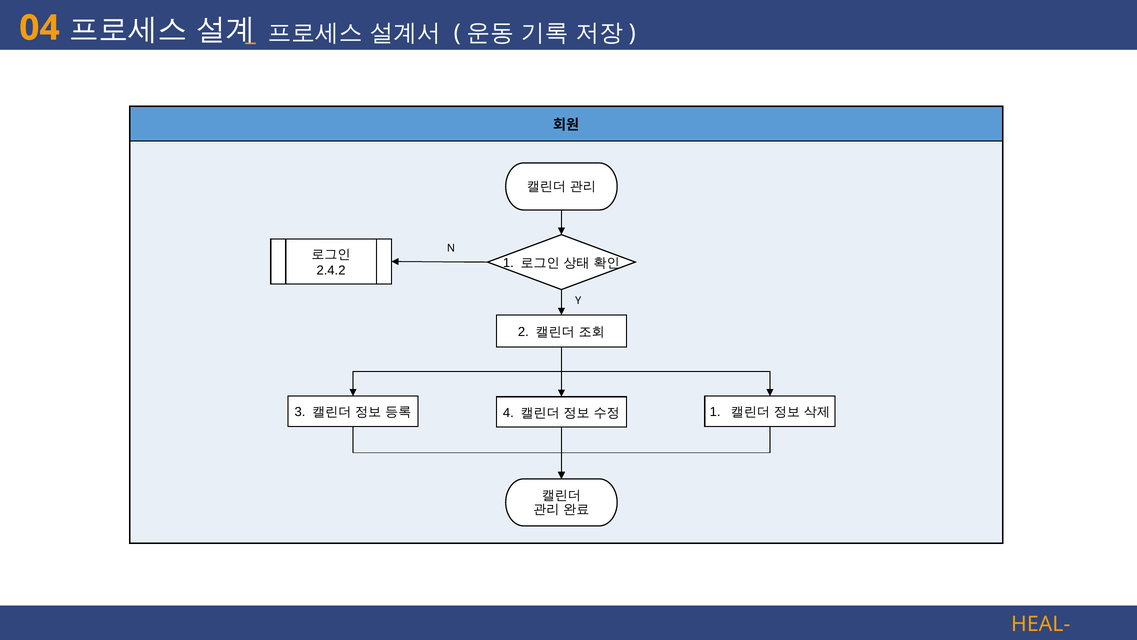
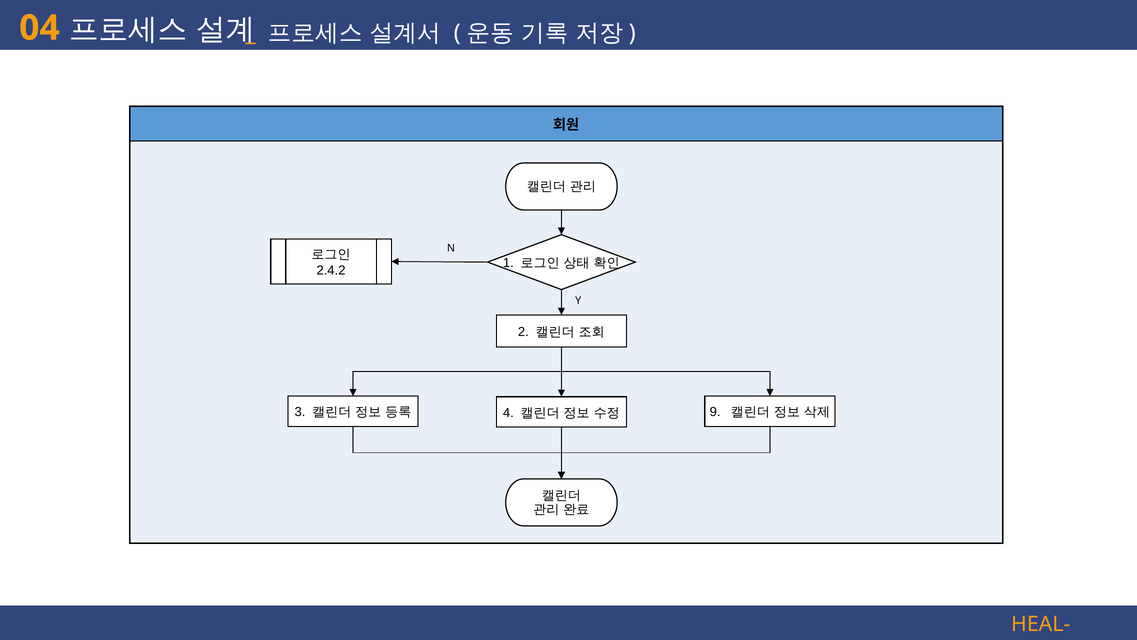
1 at (715, 412): 1 -> 9
